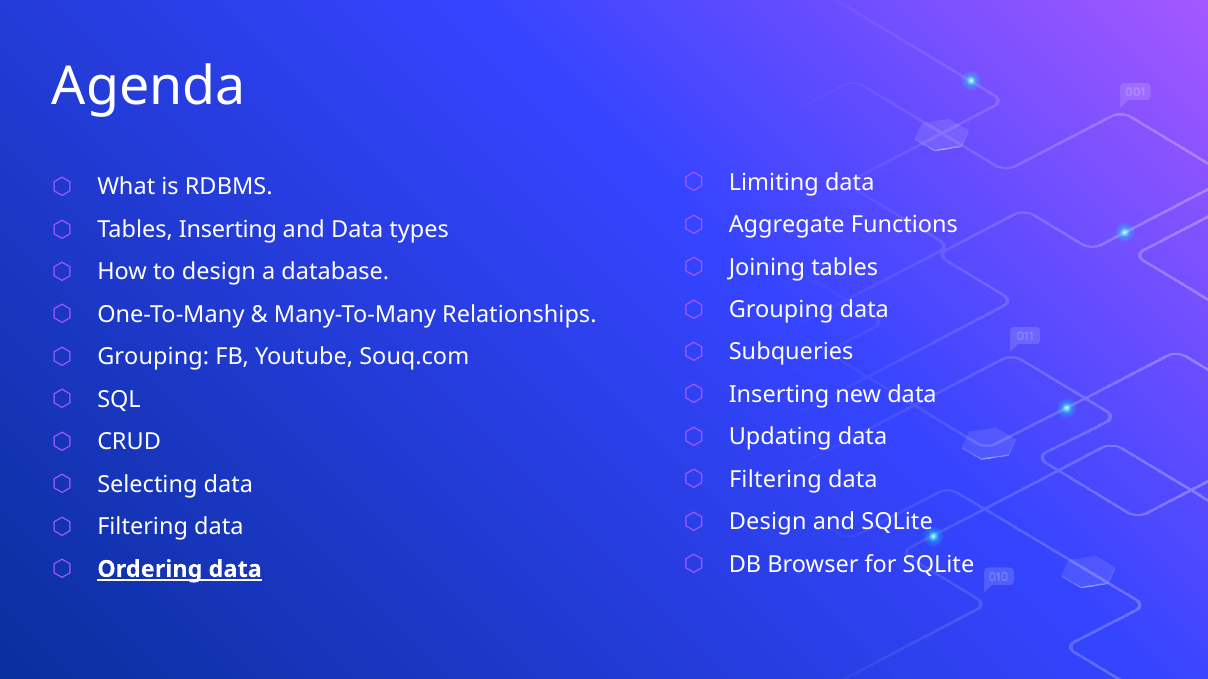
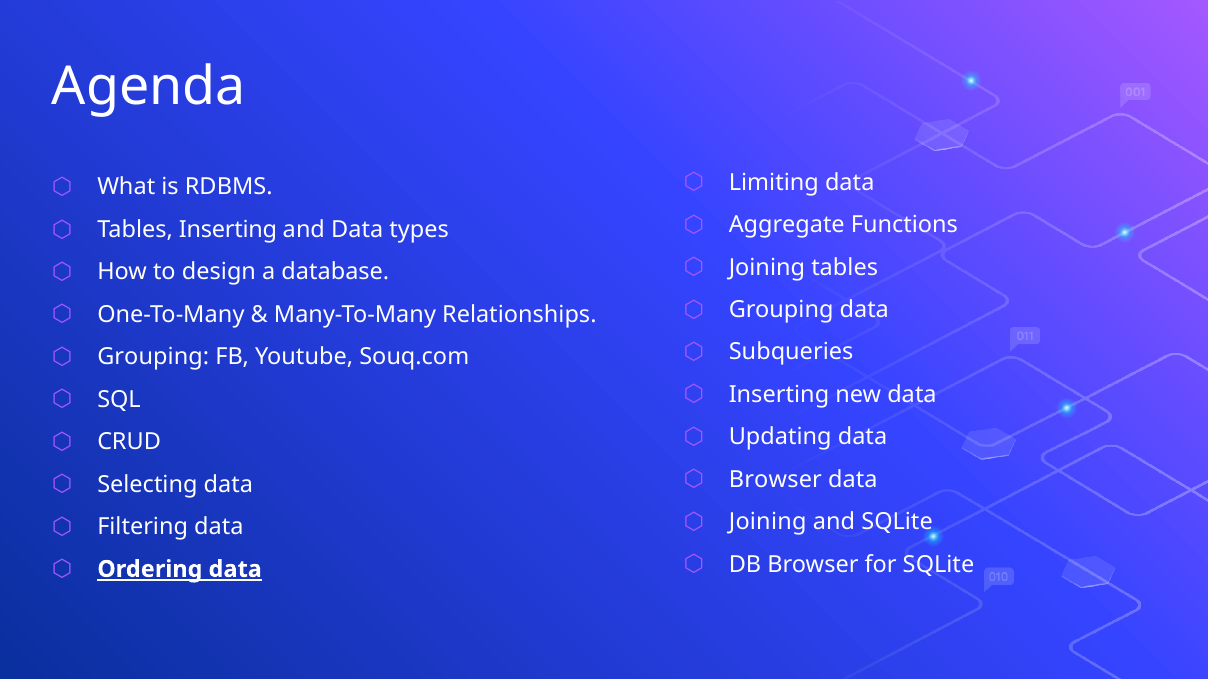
Filtering at (775, 480): Filtering -> Browser
Design at (768, 522): Design -> Joining
